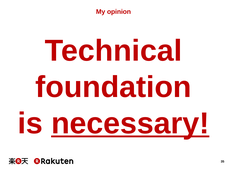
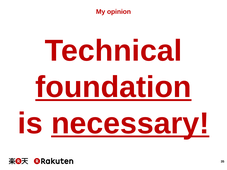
foundation underline: none -> present
